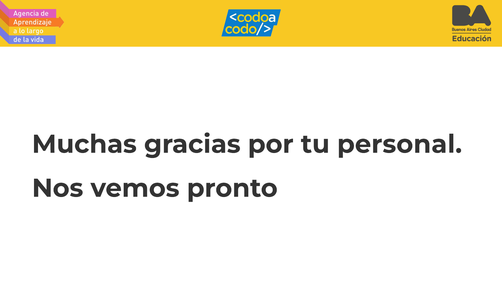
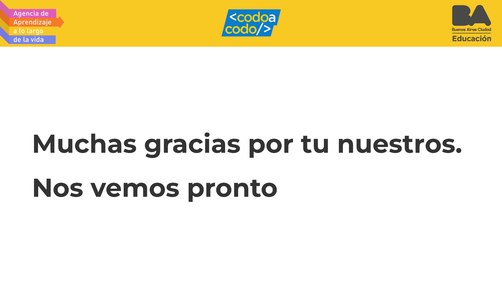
personal: personal -> nuestros
